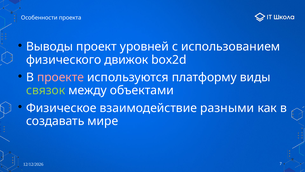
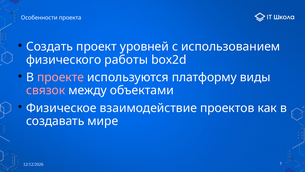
Выводы: Выводы -> Создать
движок: движок -> работы
связок colour: light green -> pink
разными: разными -> проектов
